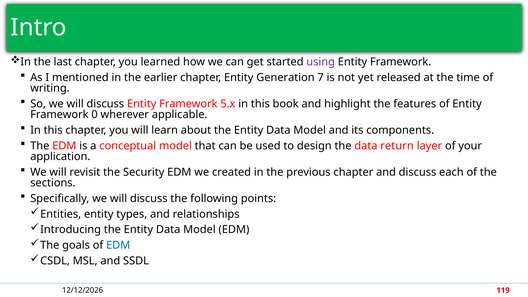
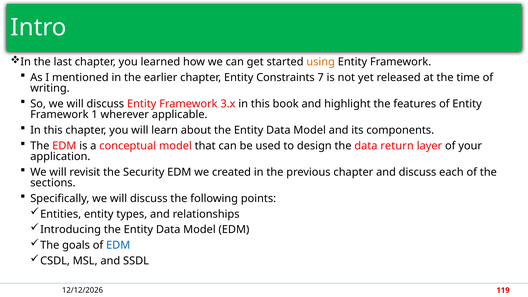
using colour: purple -> orange
Generation: Generation -> Constraints
5.x: 5.x -> 3.x
0: 0 -> 1
